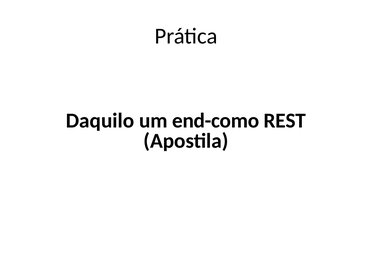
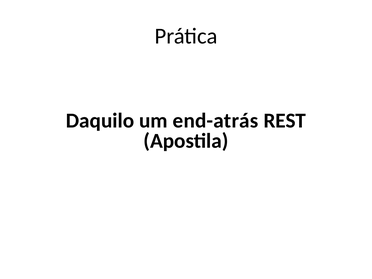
end-como: end-como -> end-atrás
